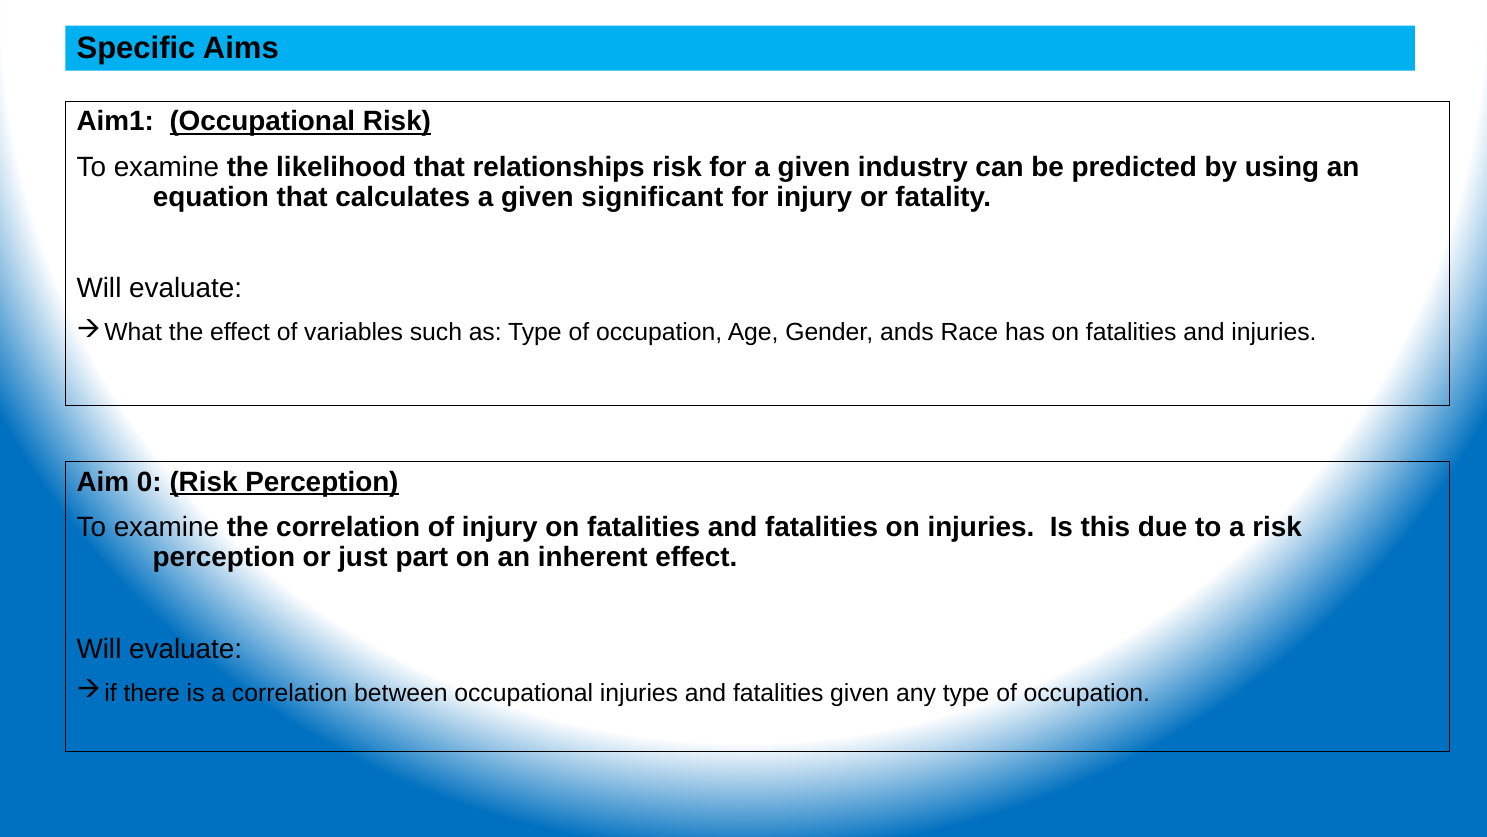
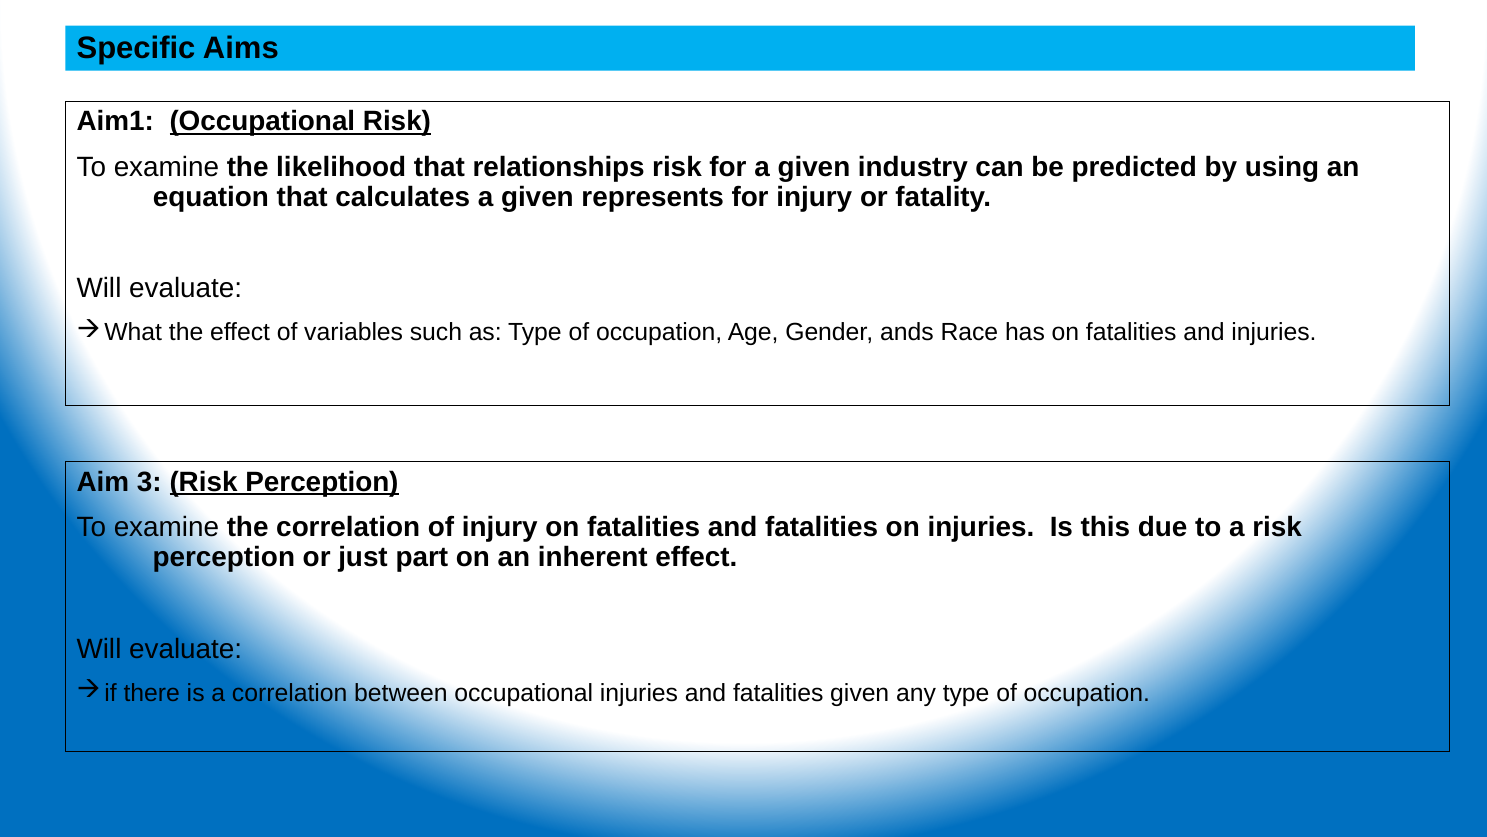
significant: significant -> represents
0: 0 -> 3
